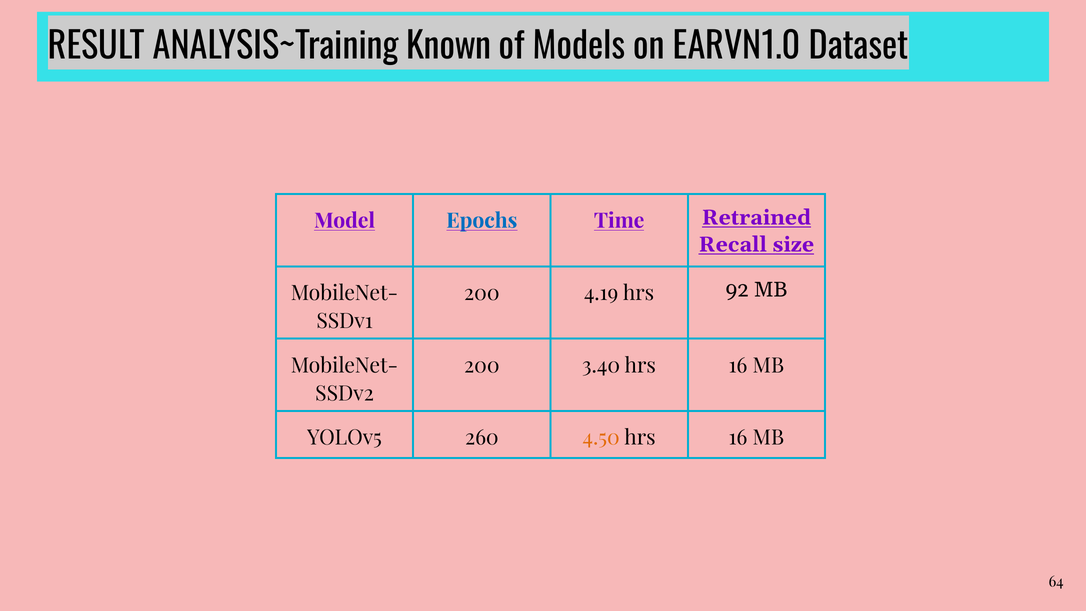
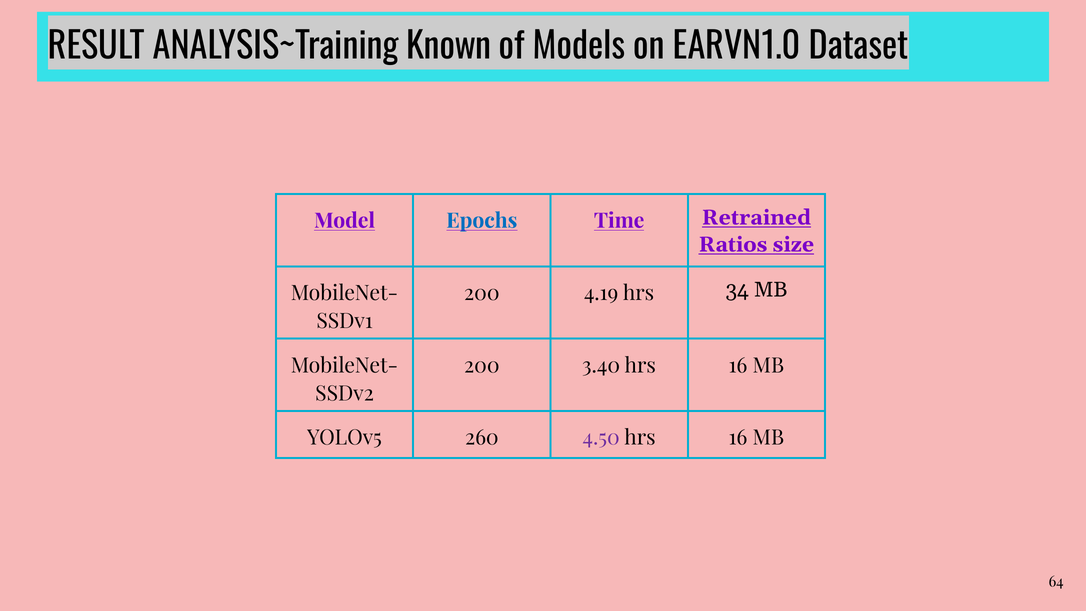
Recall: Recall -> Ratios
92: 92 -> 34
4.50 colour: orange -> purple
